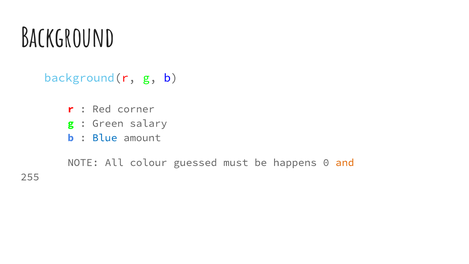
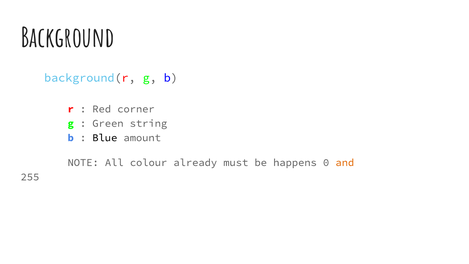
salary: salary -> string
Blue colour: blue -> black
guessed: guessed -> already
